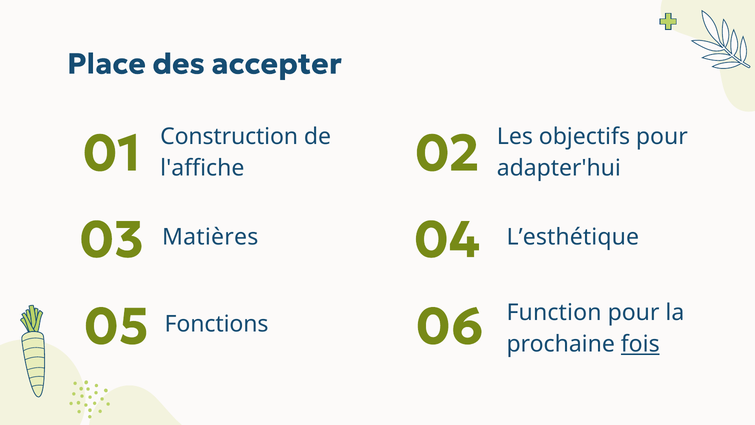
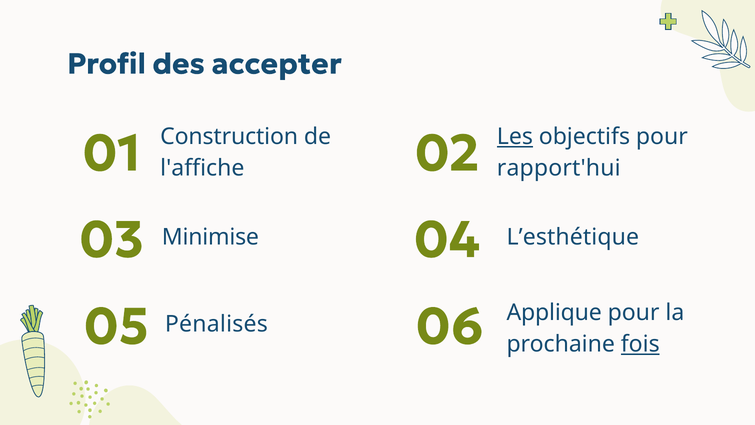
Place: Place -> Profil
adapter'hui: adapter'hui -> rapport'hui
Les underline: none -> present
Matières: Matières -> Minimise
Fonctions: Fonctions -> Pénalisés
Function: Function -> Applique
